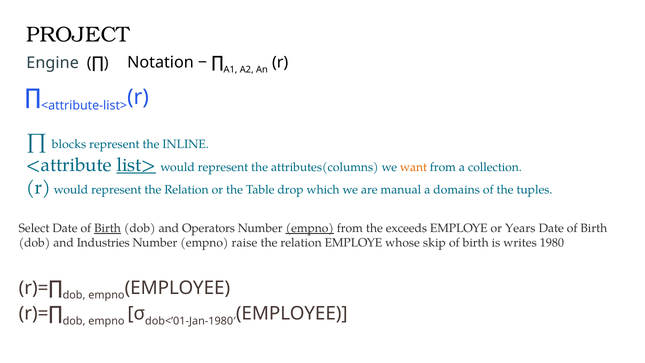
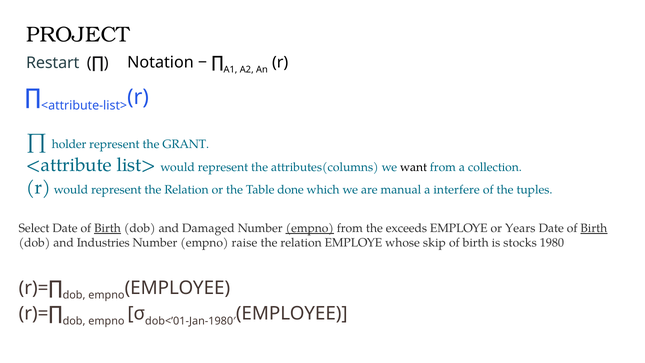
Engine: Engine -> Restart
blocks: blocks -> holder
INLINE: INLINE -> GRANT
list> underline: present -> none
want colour: orange -> black
drop: drop -> done
domains: domains -> interfere
Operators: Operators -> Damaged
Birth at (594, 228) underline: none -> present
writes: writes -> stocks
